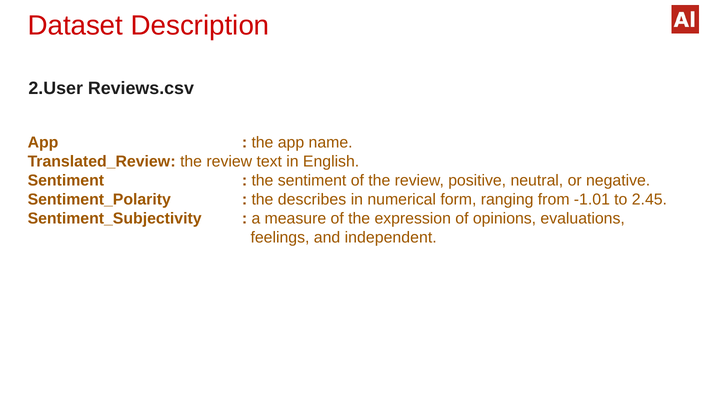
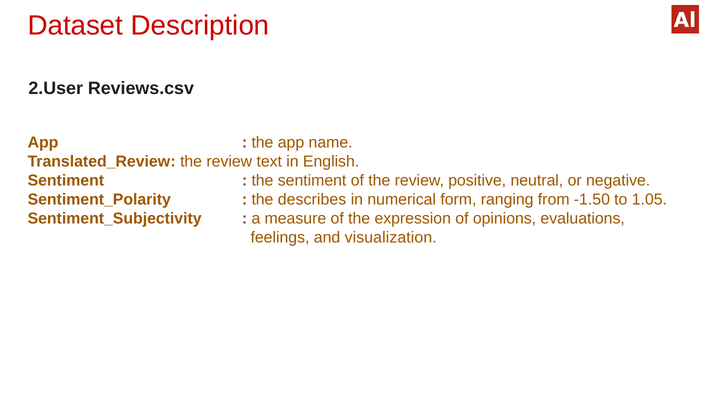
-1.01: -1.01 -> -1.50
2.45: 2.45 -> 1.05
independent: independent -> visualization
